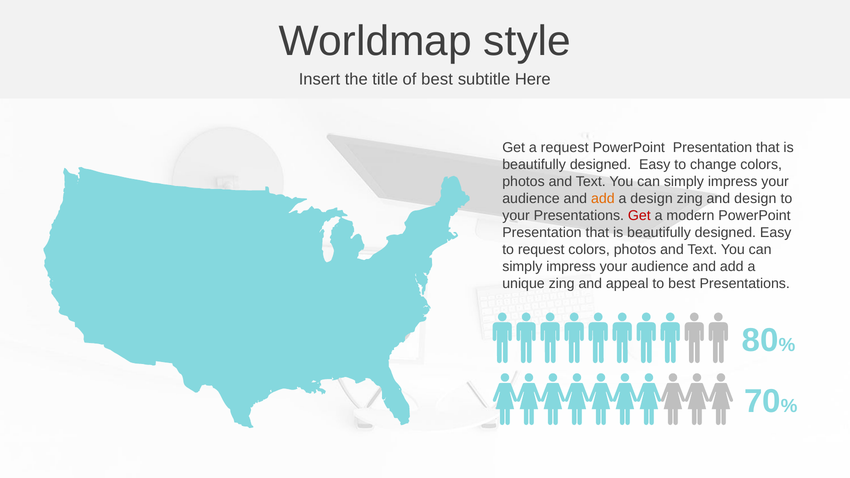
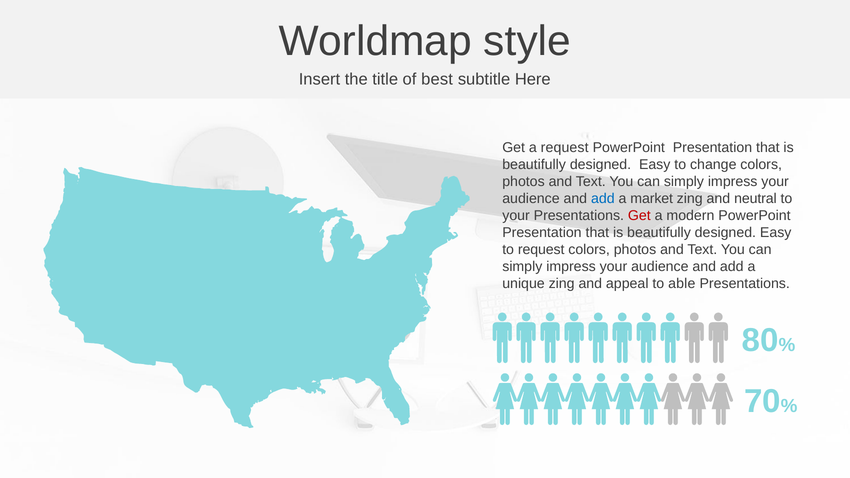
add at (603, 199) colour: orange -> blue
a design: design -> market
and design: design -> neutral
to best: best -> able
